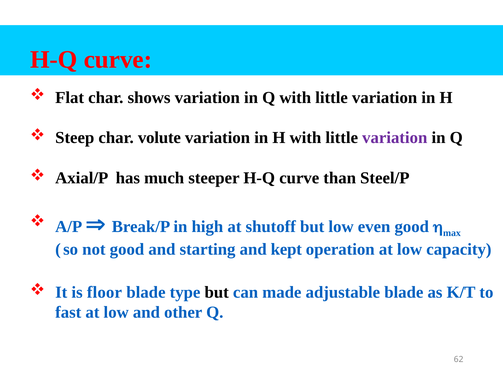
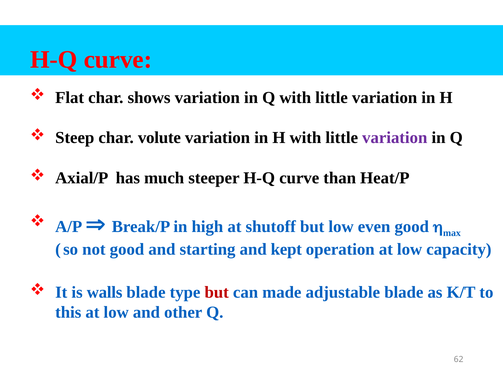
Steel/P: Steel/P -> Heat/P
floor: floor -> walls
but at (217, 293) colour: black -> red
fast: fast -> this
